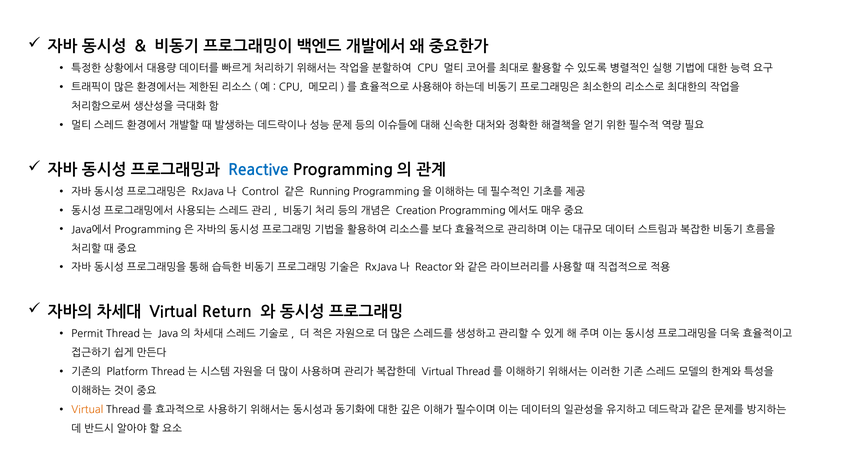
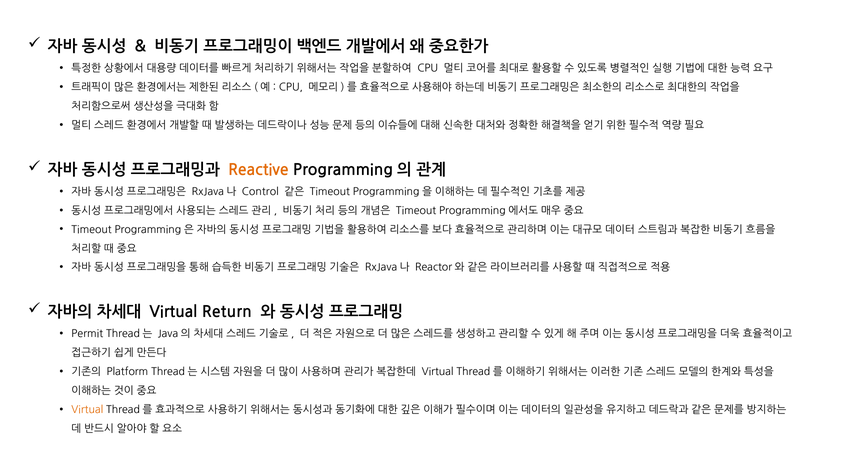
Reactive colour: blue -> orange
Running at (330, 192): Running -> Timeout
Creation at (416, 211): Creation -> Timeout
Java에서 at (91, 230): Java에서 -> Timeout
